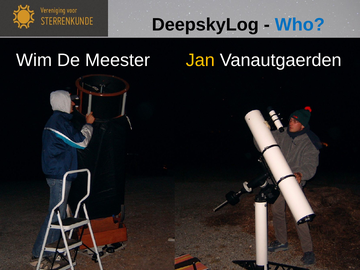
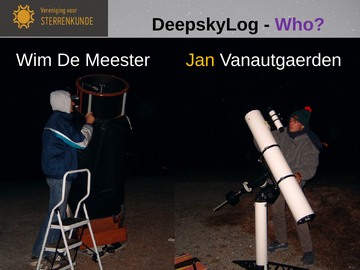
Who colour: blue -> purple
